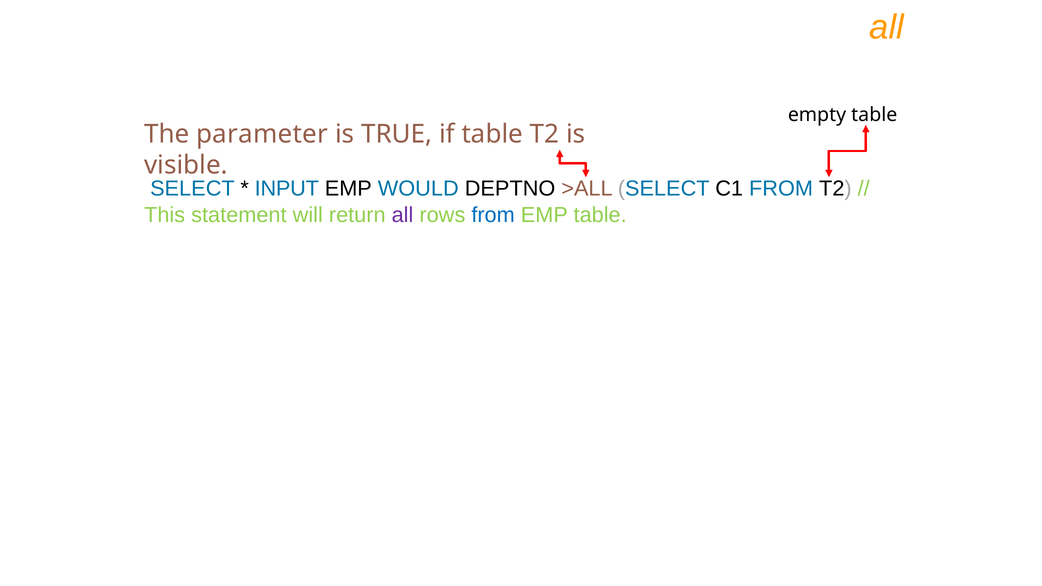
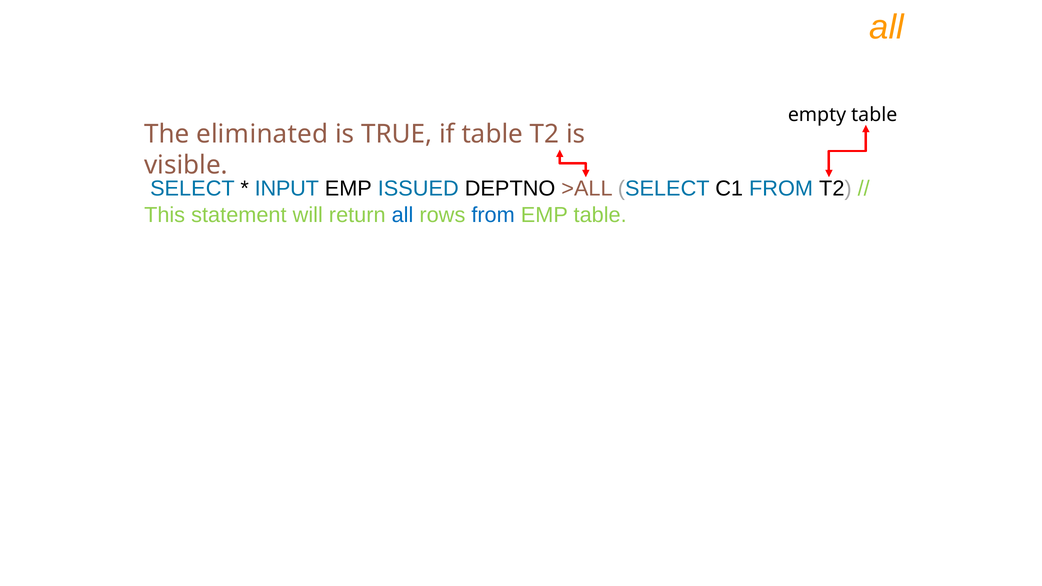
parameter: parameter -> eliminated
WOULD: WOULD -> ISSUED
all at (403, 215) colour: purple -> blue
